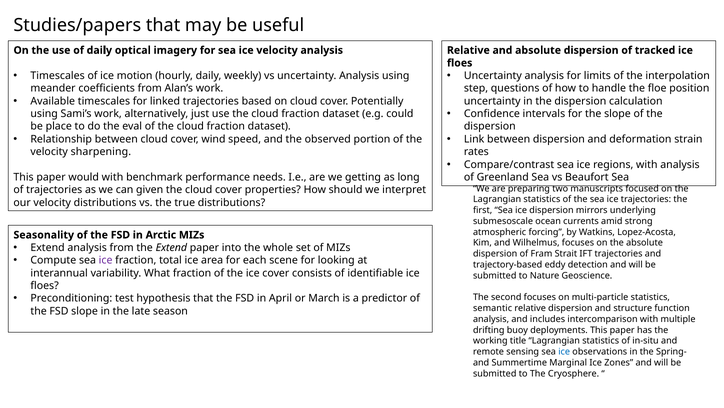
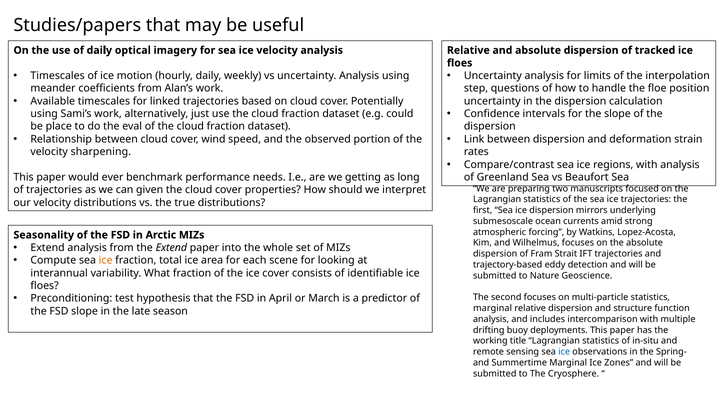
would with: with -> ever
ice at (106, 260) colour: purple -> orange
semantic at (493, 308): semantic -> marginal
